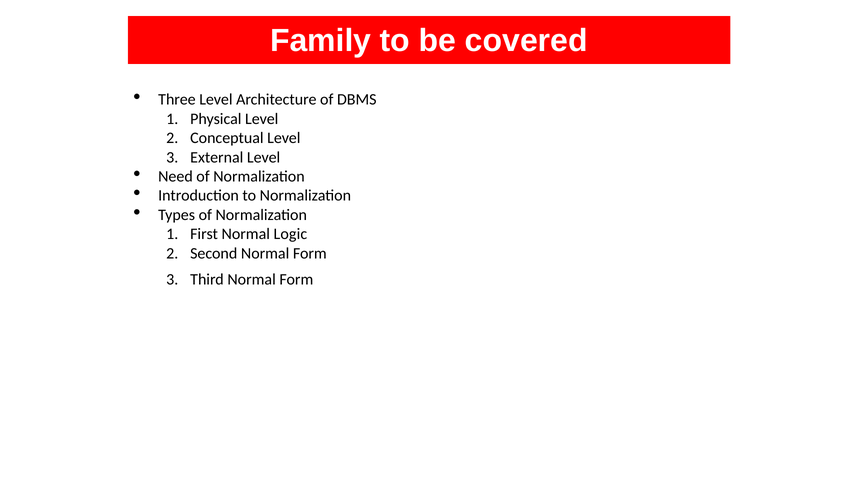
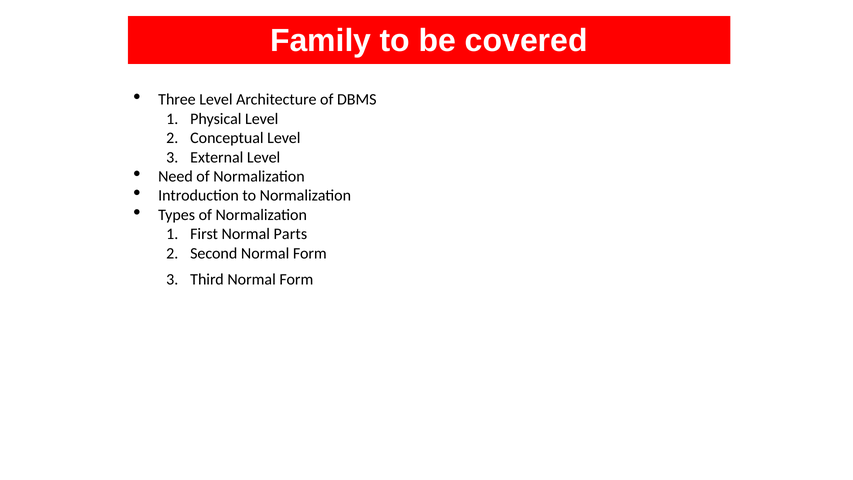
Logic: Logic -> Parts
